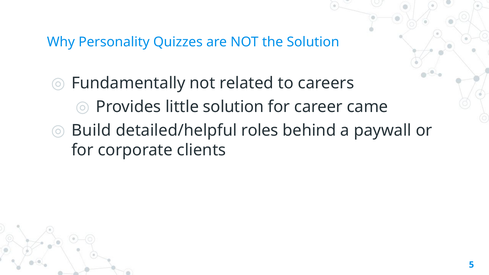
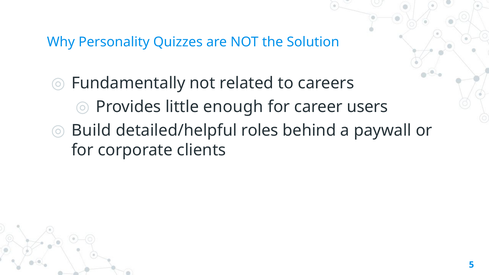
little solution: solution -> enough
came: came -> users
